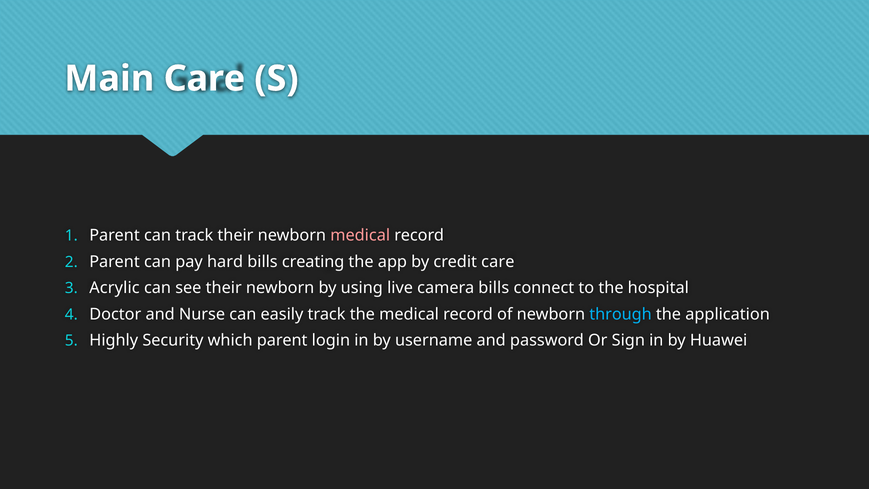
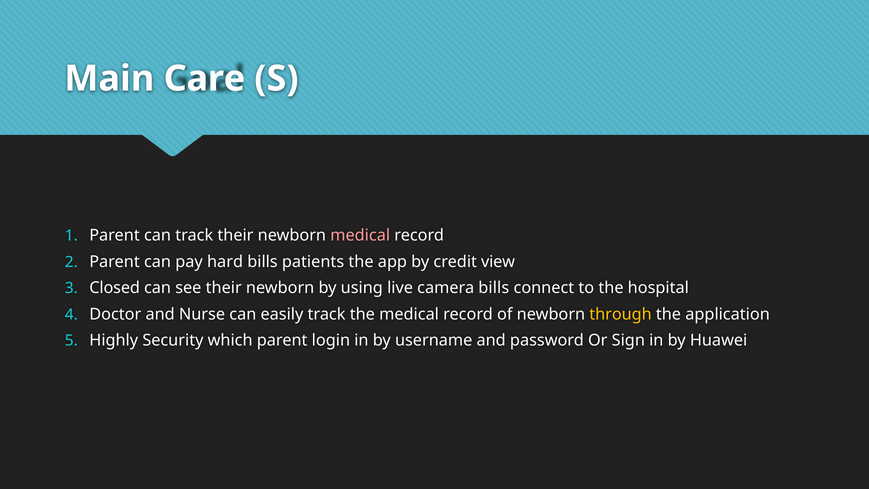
creating: creating -> patients
credit care: care -> view
Acrylic: Acrylic -> Closed
through colour: light blue -> yellow
